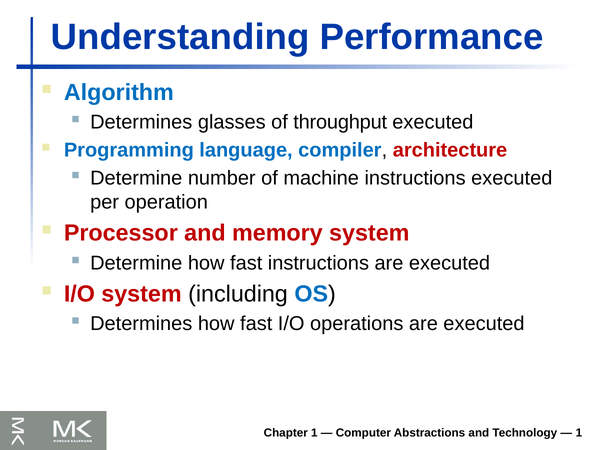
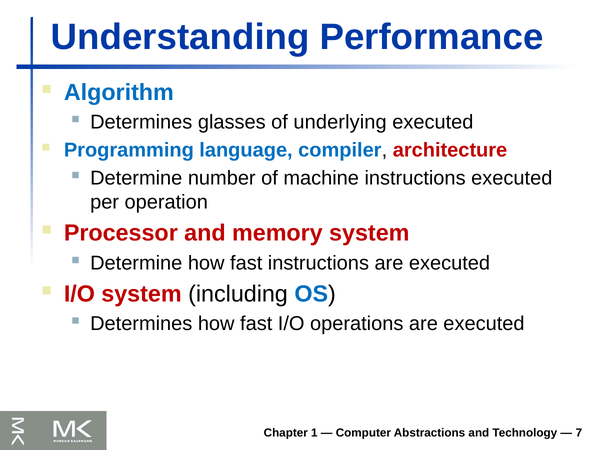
throughput: throughput -> underlying
1 at (579, 433): 1 -> 7
